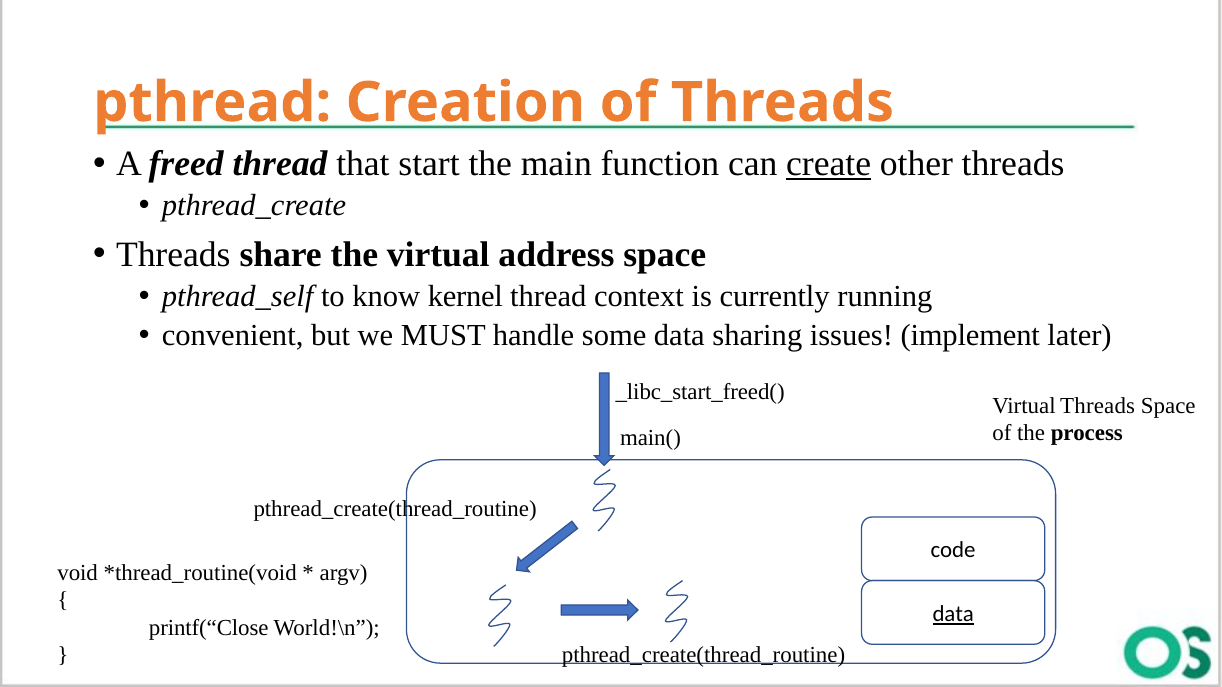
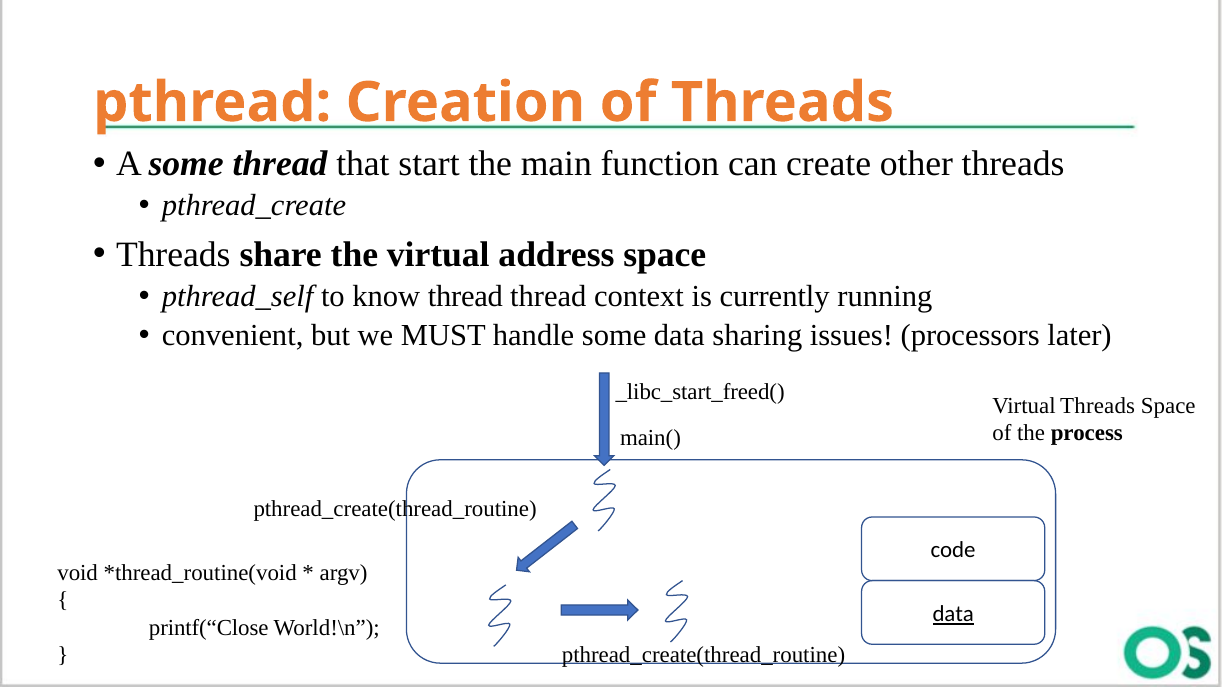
A freed: freed -> some
create underline: present -> none
know kernel: kernel -> thread
implement: implement -> processors
